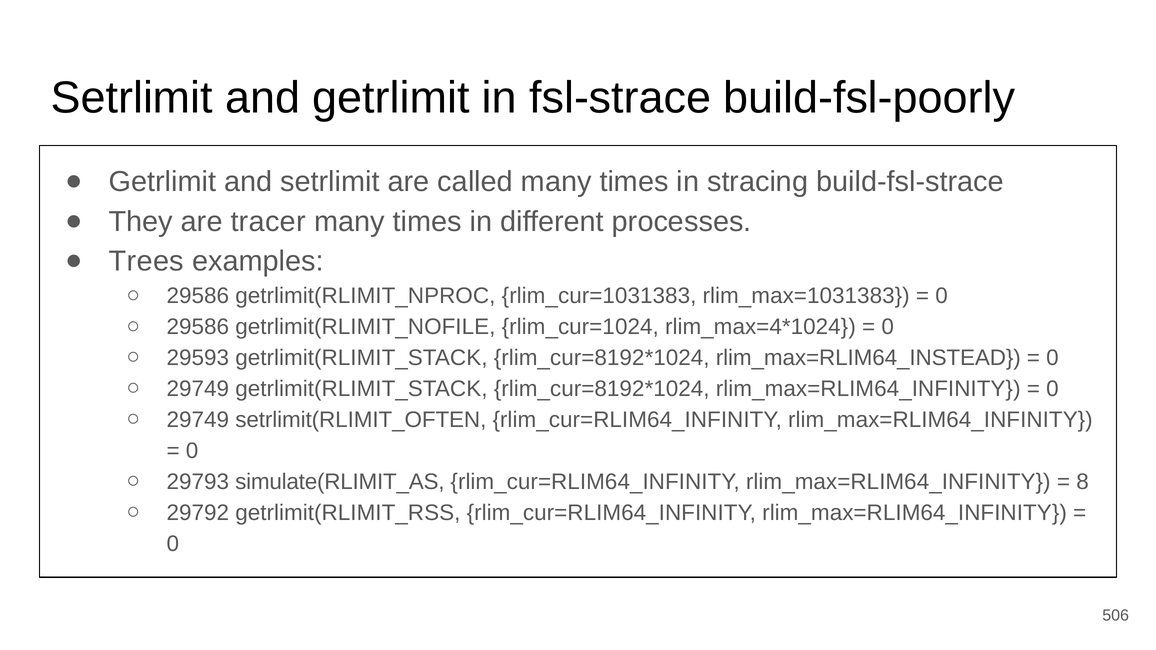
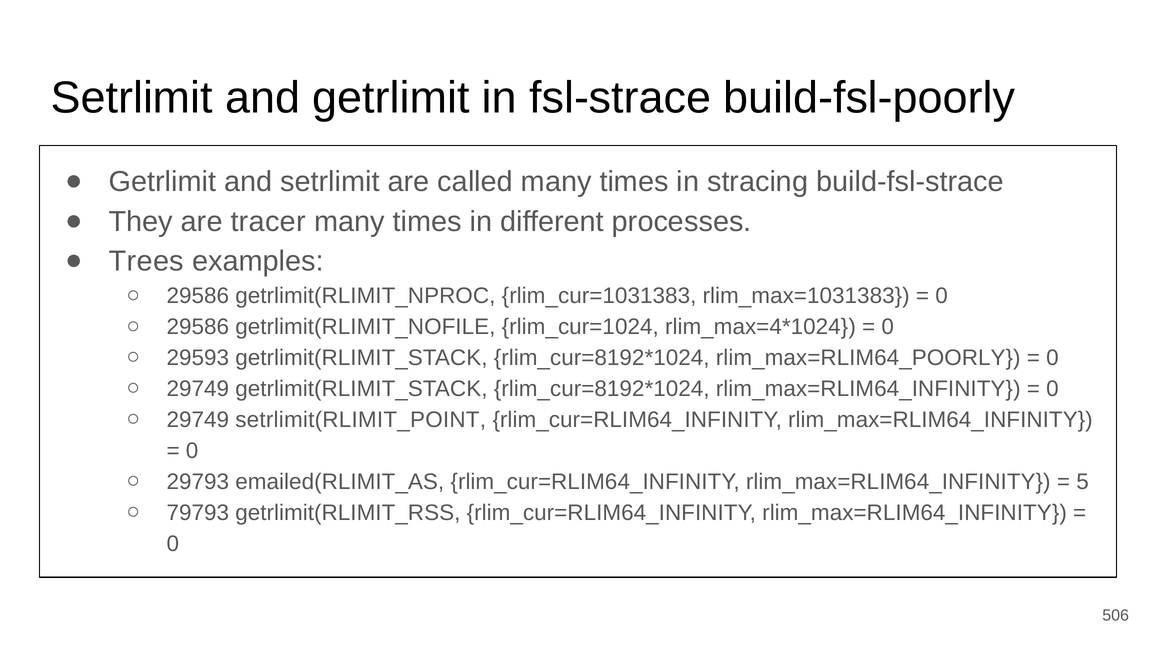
rlim_max=RLIM64_INSTEAD: rlim_max=RLIM64_INSTEAD -> rlim_max=RLIM64_POORLY
setrlimit(RLIMIT_OFTEN: setrlimit(RLIMIT_OFTEN -> setrlimit(RLIMIT_POINT
simulate(RLIMIT_AS: simulate(RLIMIT_AS -> emailed(RLIMIT_AS
8: 8 -> 5
29792: 29792 -> 79793
